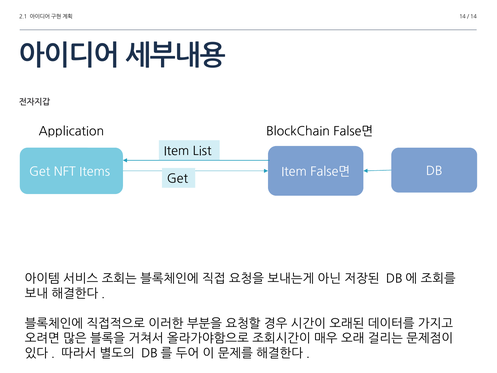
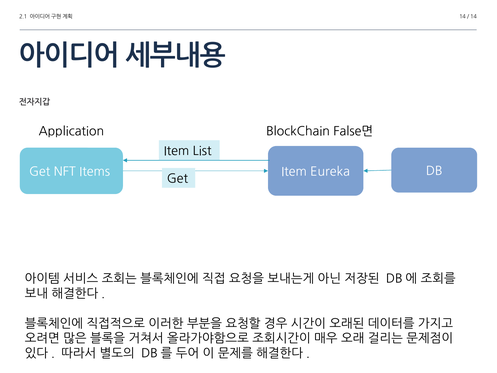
Item False면: False면 -> Eureka
